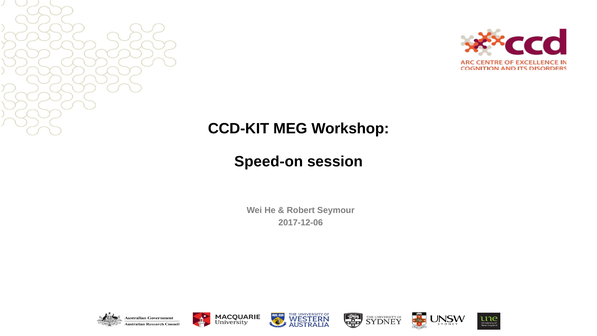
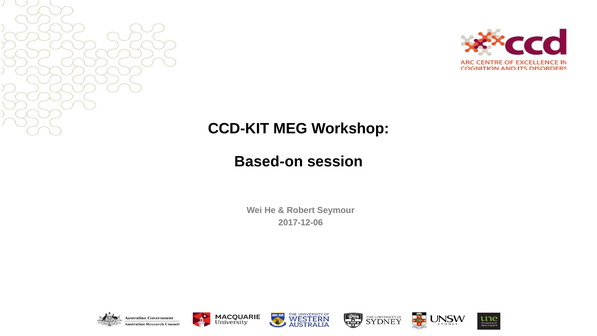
Speed-on: Speed-on -> Based-on
